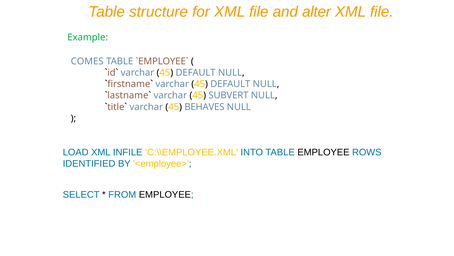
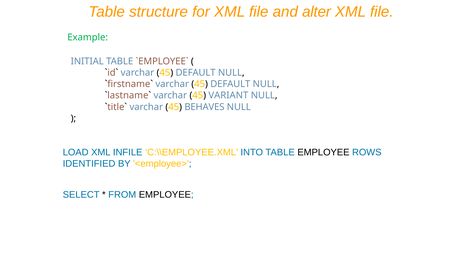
COMES: COMES -> INITIAL
SUBVERT: SUBVERT -> VARIANT
